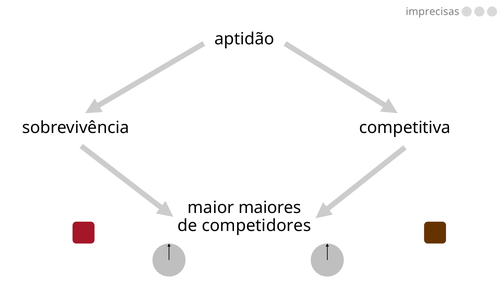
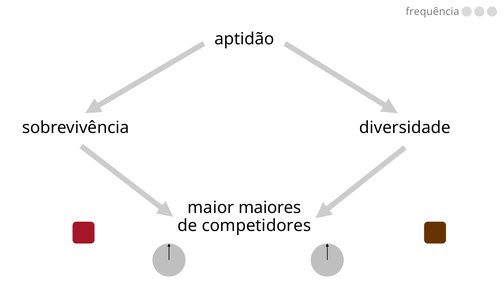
imprecisas: imprecisas -> frequência
competitiva: competitiva -> diversidade
